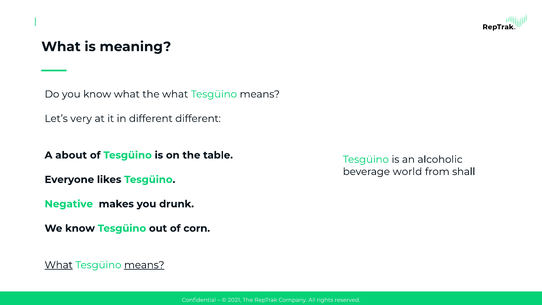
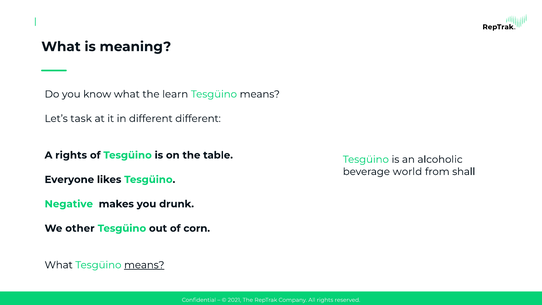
the what: what -> learn
very: very -> task
A about: about -> rights
We know: know -> other
What at (59, 265) underline: present -> none
